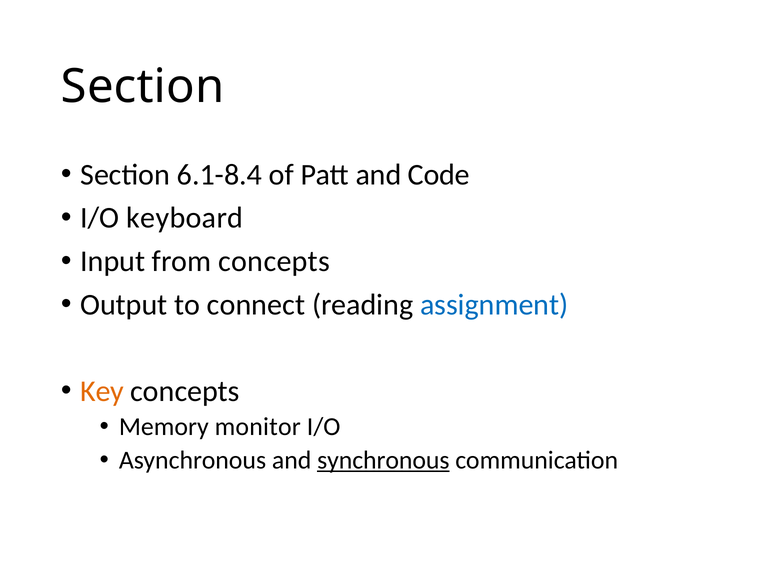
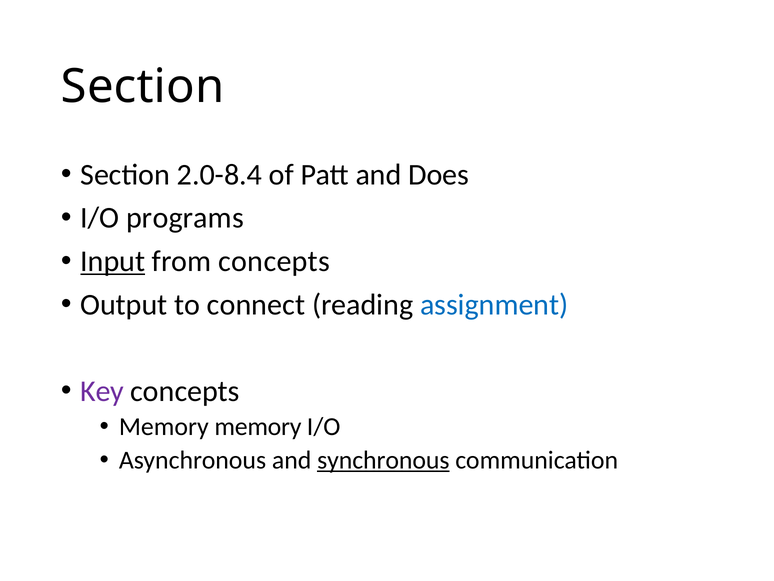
6.1-8.4: 6.1-8.4 -> 2.0-8.4
Code: Code -> Does
keyboard: keyboard -> programs
Input underline: none -> present
Key colour: orange -> purple
Memory monitor: monitor -> memory
